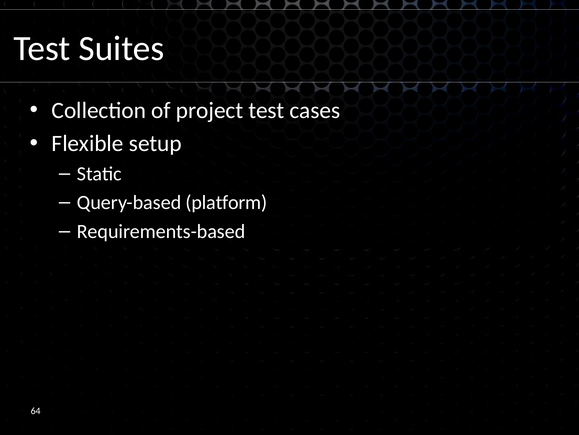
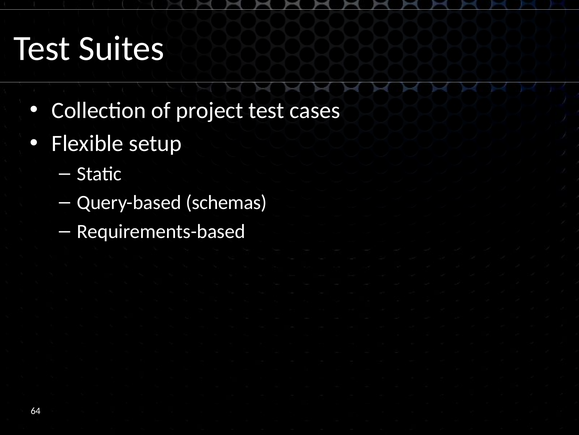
platform: platform -> schemas
